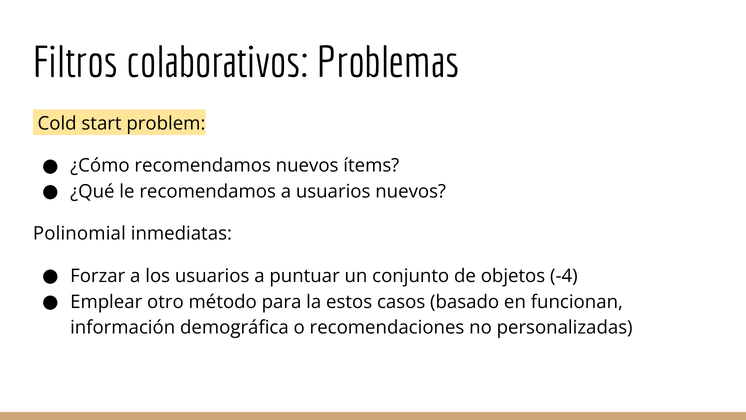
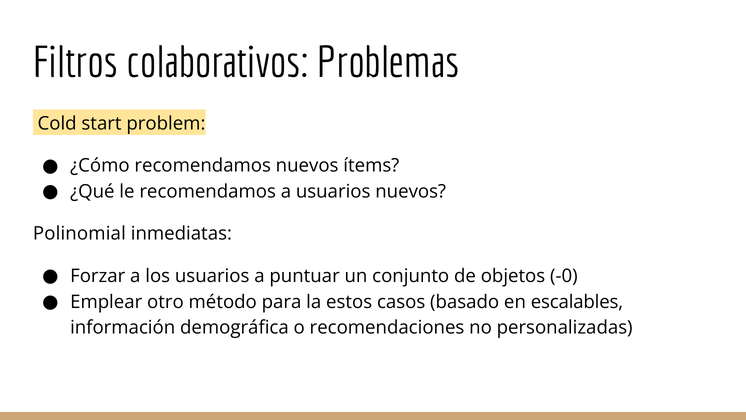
-4: -4 -> -0
funcionan: funcionan -> escalables
